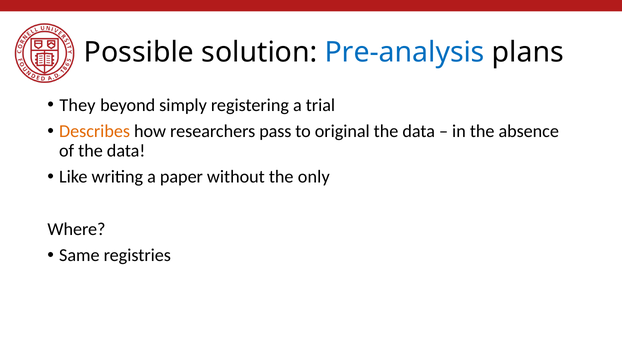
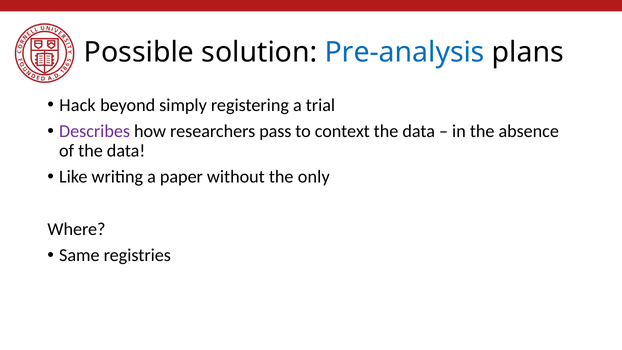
They: They -> Hack
Describes colour: orange -> purple
original: original -> context
